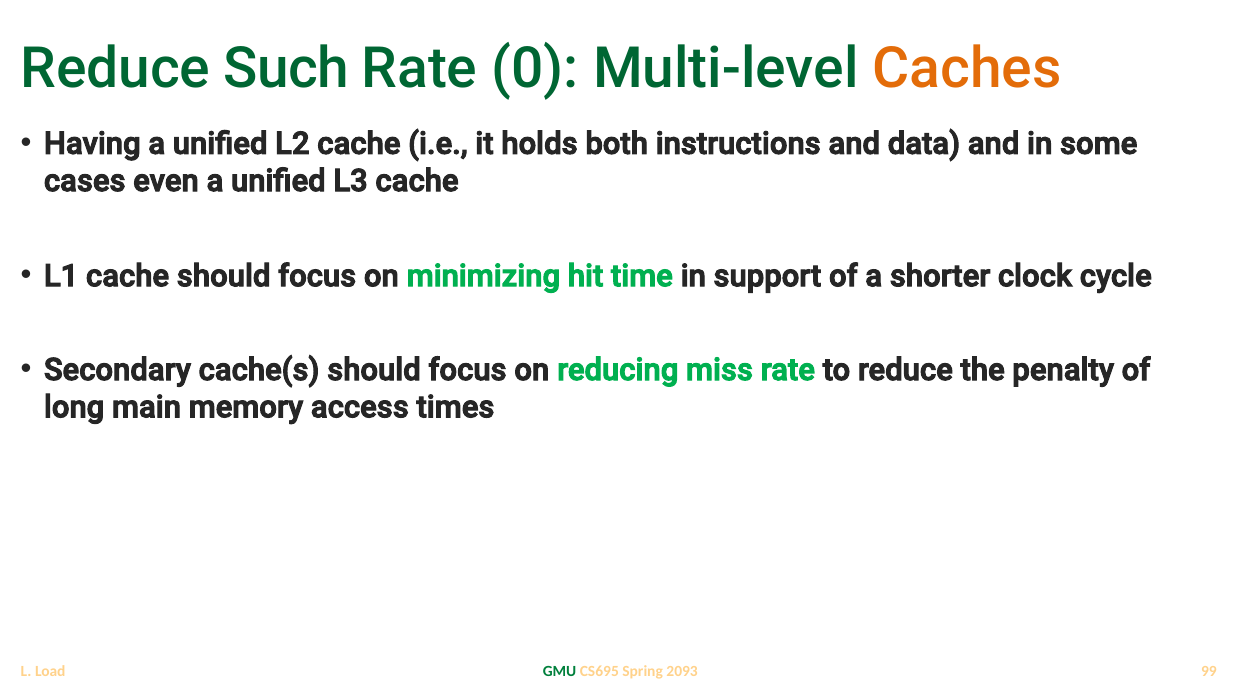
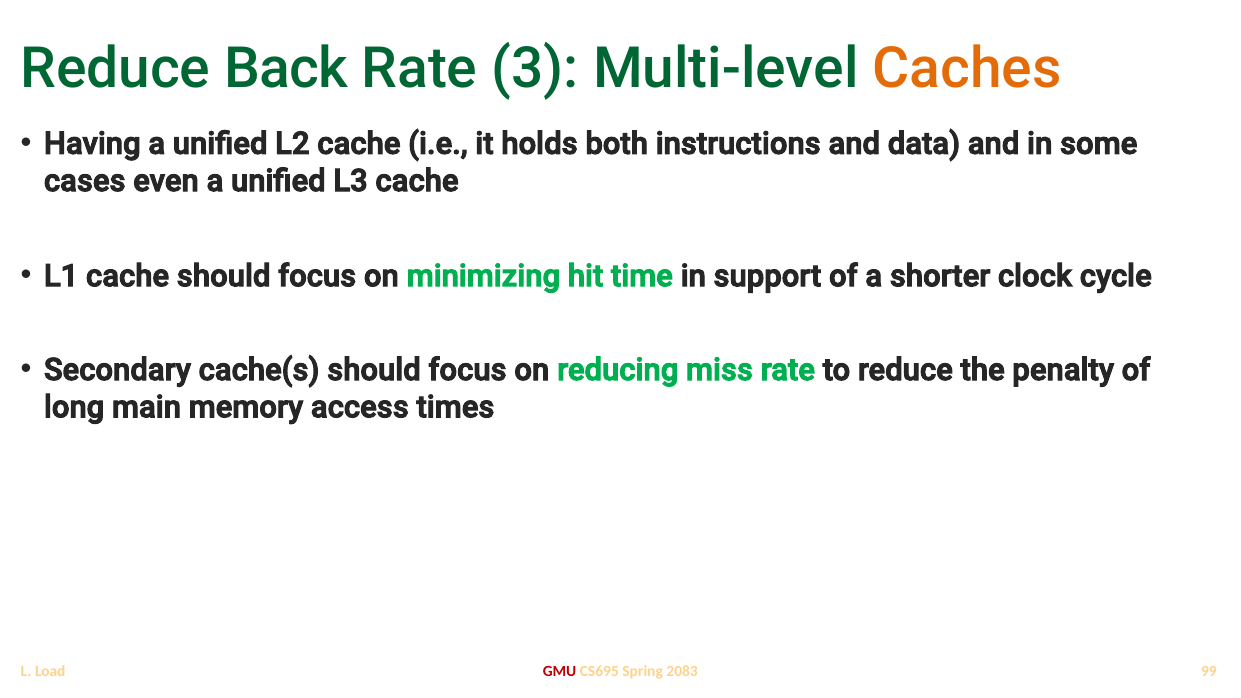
Such: Such -> Back
0: 0 -> 3
GMU colour: green -> red
2093: 2093 -> 2083
